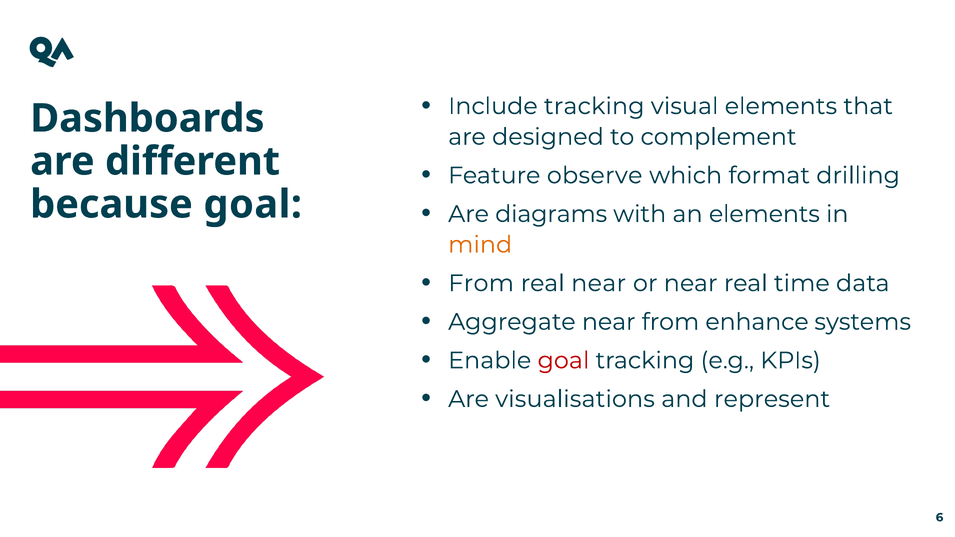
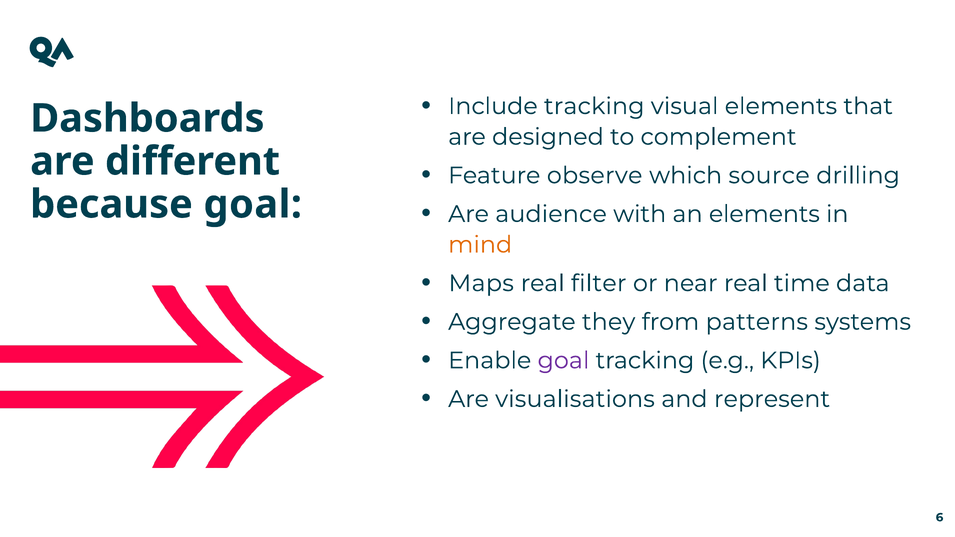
format: format -> source
diagrams: diagrams -> audience
From at (481, 283): From -> Maps
real near: near -> filter
Aggregate near: near -> they
enhance: enhance -> patterns
goal at (563, 361) colour: red -> purple
